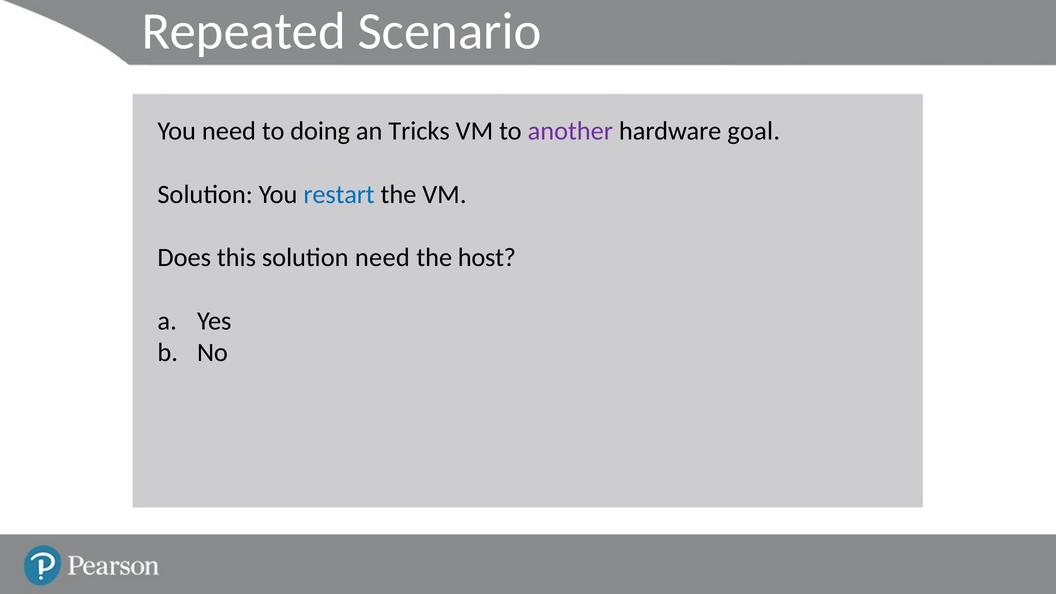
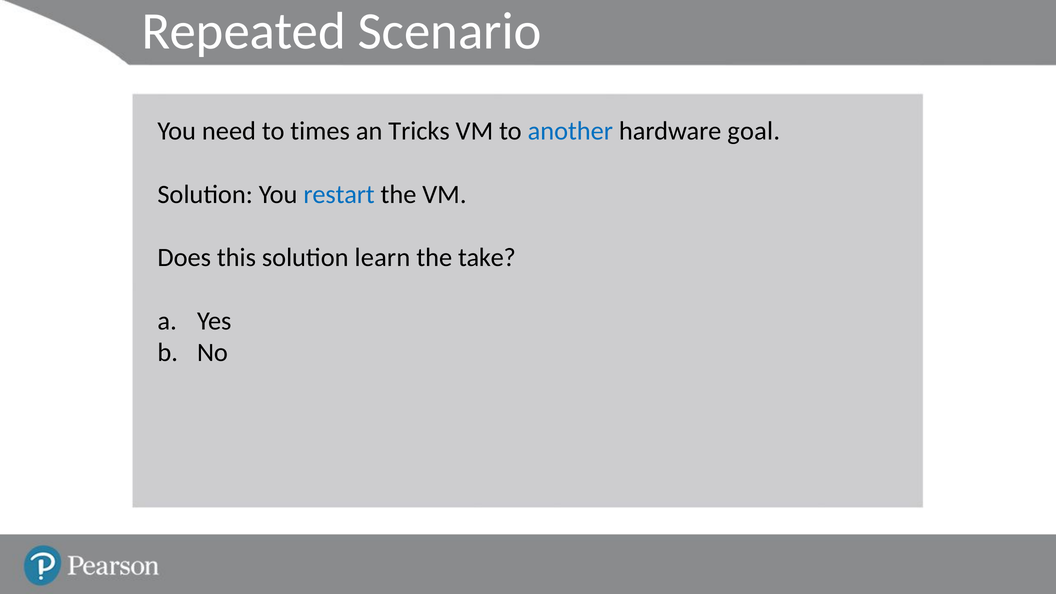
doing: doing -> times
another colour: purple -> blue
solution need: need -> learn
host: host -> take
